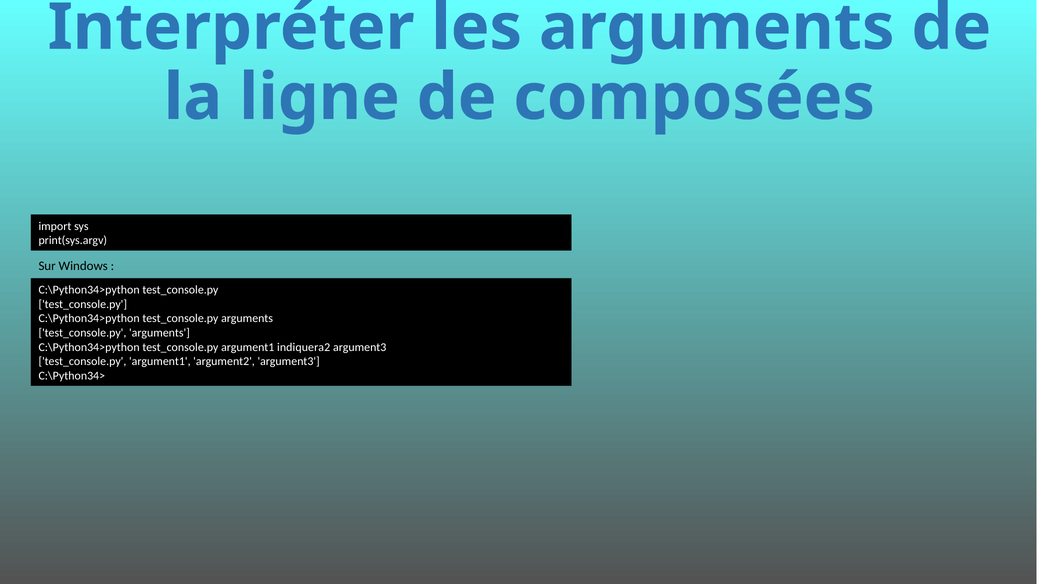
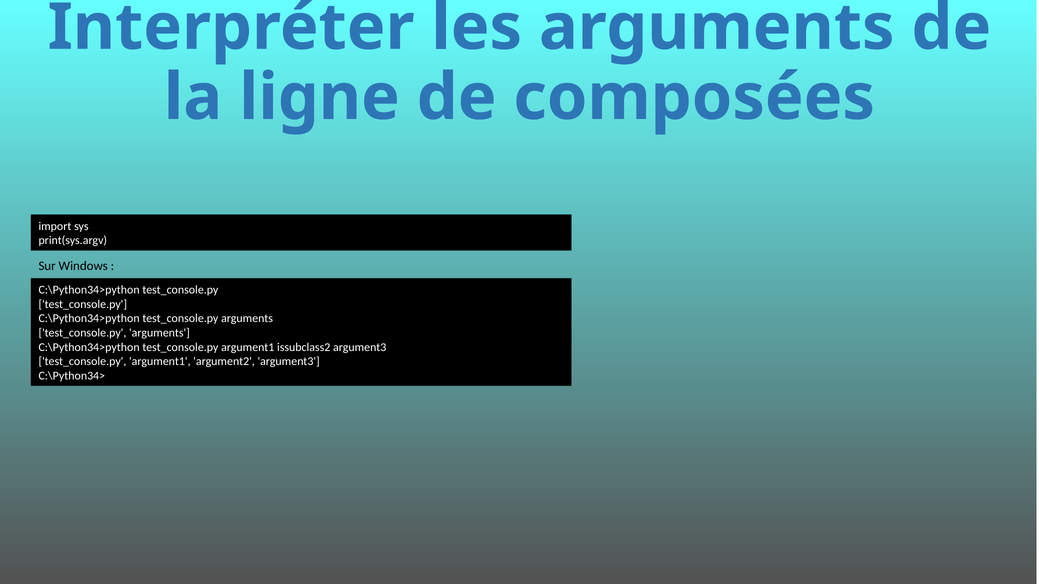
indiquera2: indiquera2 -> issubclass2
